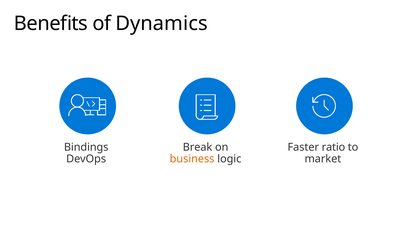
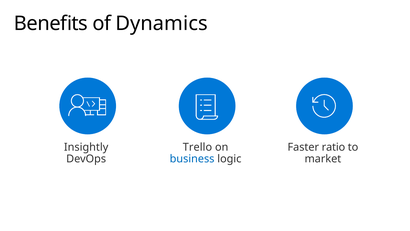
Bindings: Bindings -> Insightly
Break: Break -> Trello
business colour: orange -> blue
